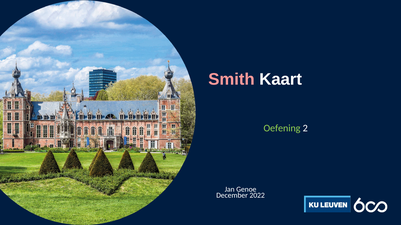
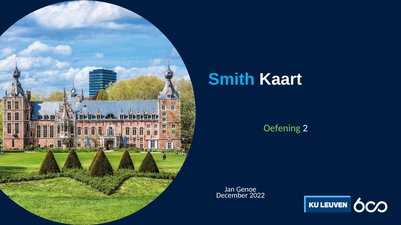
Smith colour: pink -> light blue
